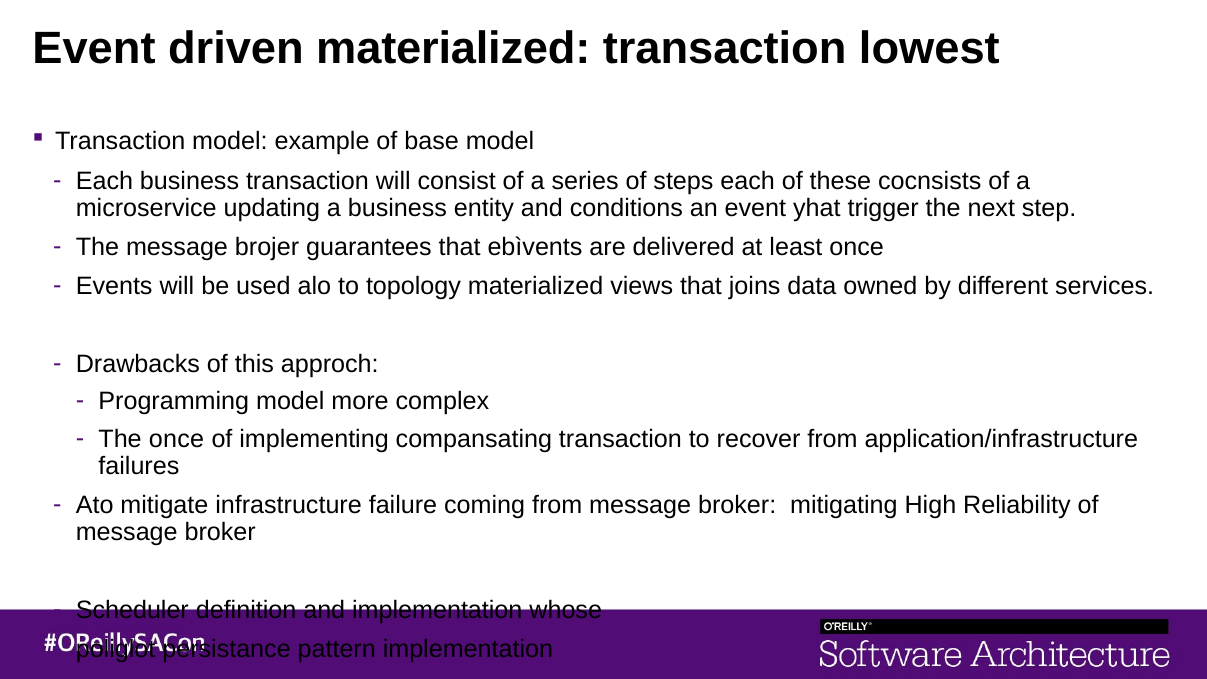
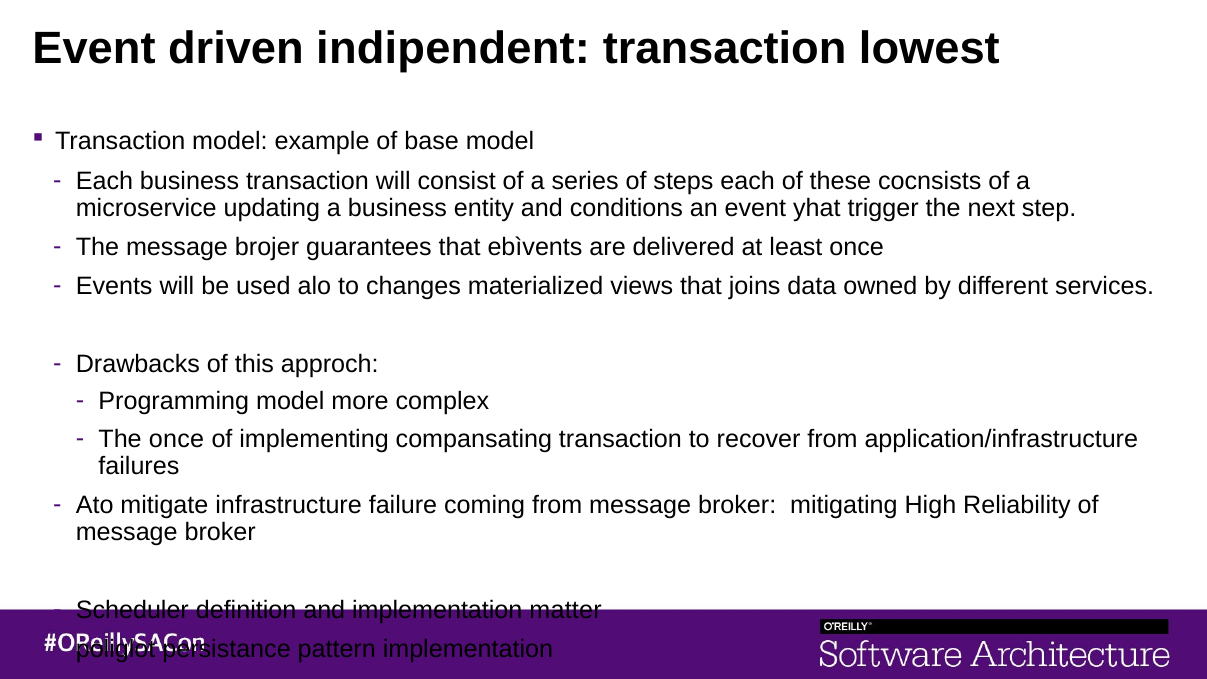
driven materialized: materialized -> indipendent
topology: topology -> changes
whose: whose -> matter
